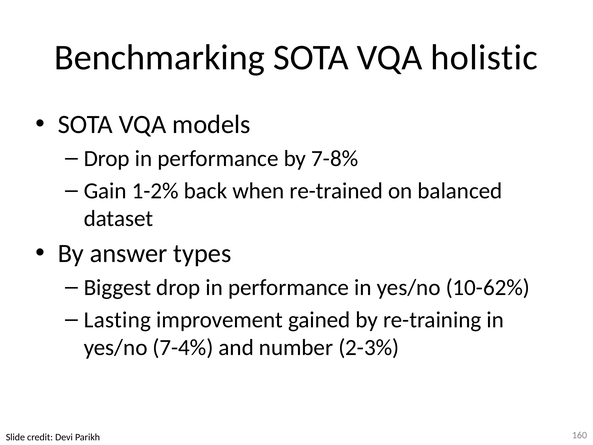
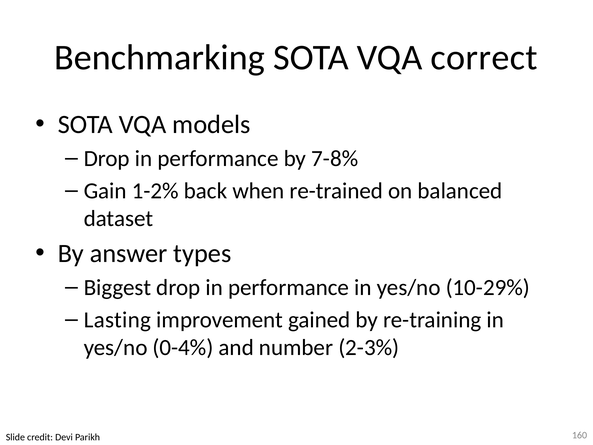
holistic: holistic -> correct
10-62%: 10-62% -> 10-29%
7-4%: 7-4% -> 0-4%
